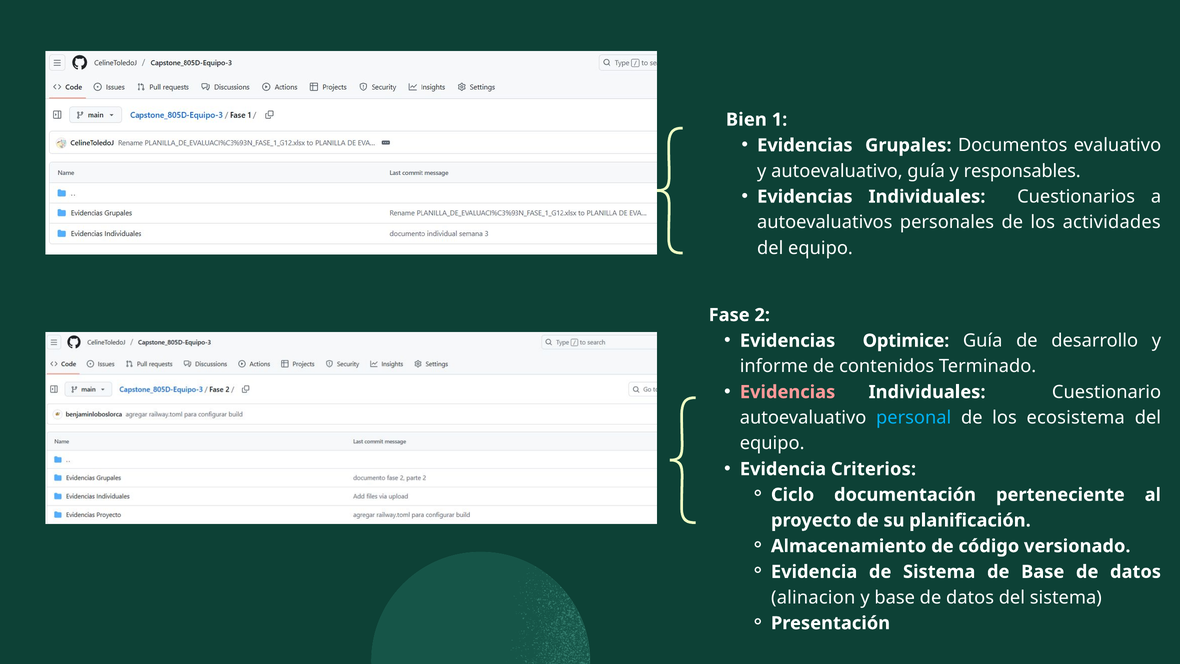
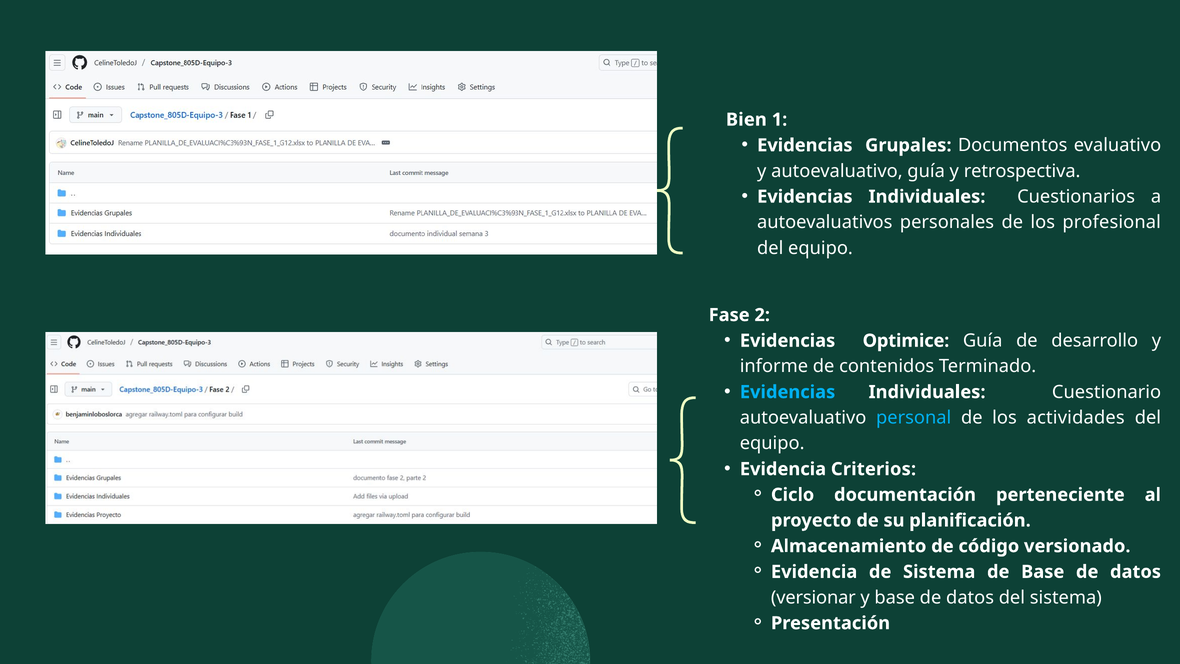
responsables: responsables -> retrospectiva
actividades: actividades -> profesional
Evidencias at (788, 392) colour: pink -> light blue
ecosistema: ecosistema -> actividades
alinacion: alinacion -> versionar
